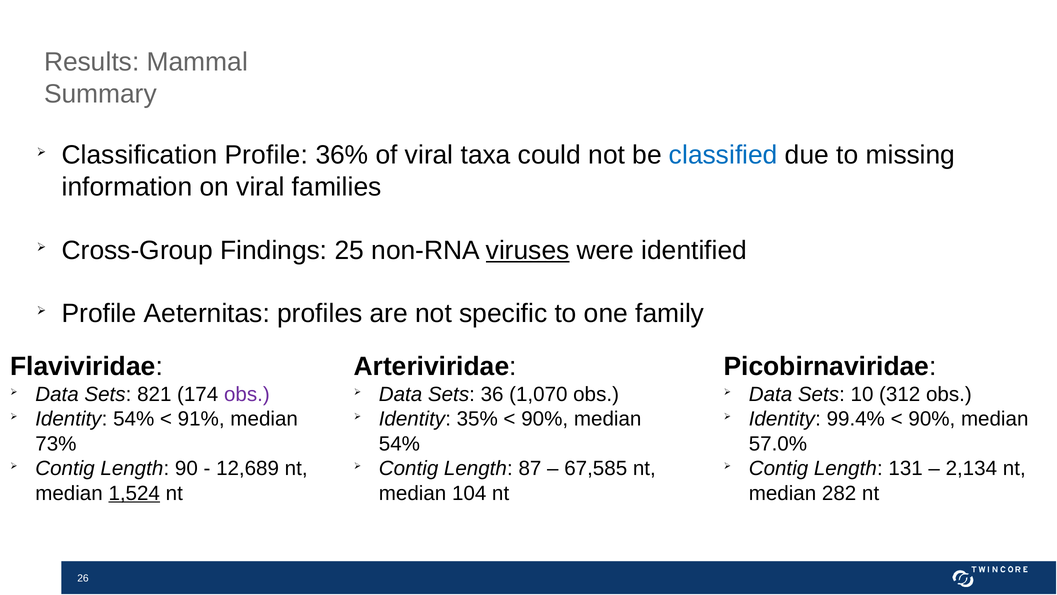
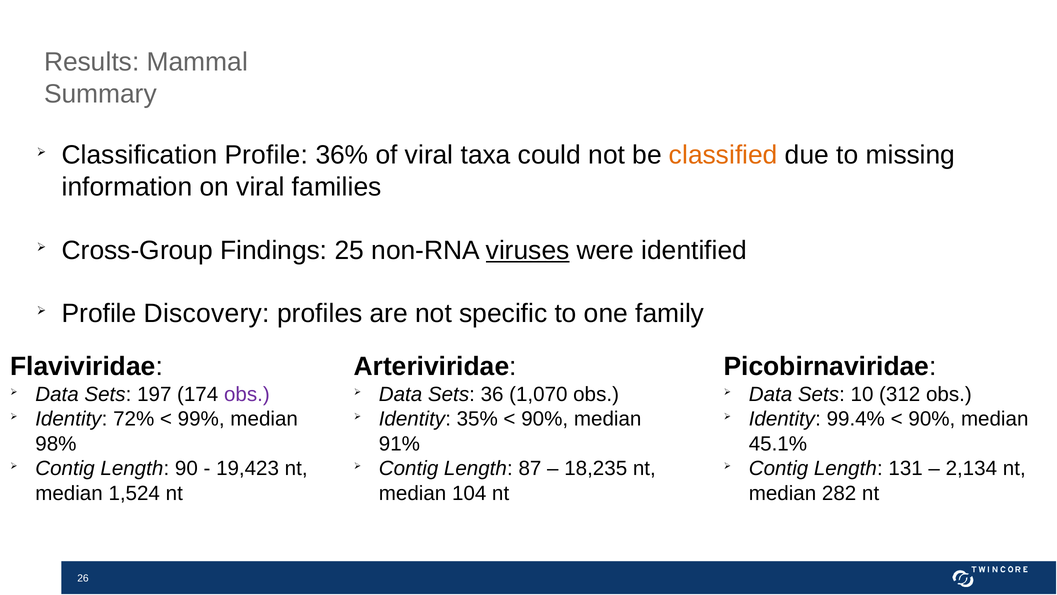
classified colour: blue -> orange
Aeternitas: Aeternitas -> Discovery
821: 821 -> 197
Identity 54%: 54% -> 72%
91%: 91% -> 99%
73%: 73% -> 98%
54% at (399, 444): 54% -> 91%
57.0%: 57.0% -> 45.1%
12,689: 12,689 -> 19,423
67,585: 67,585 -> 18,235
1,524 underline: present -> none
